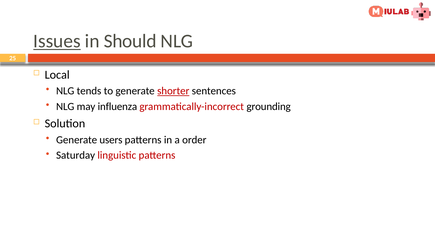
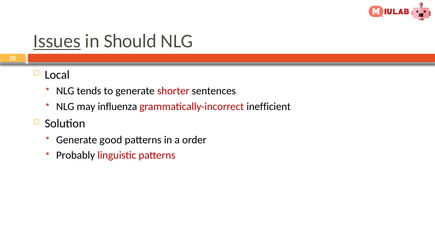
shorter underline: present -> none
grounding: grounding -> inefficient
users: users -> good
Saturday: Saturday -> Probably
